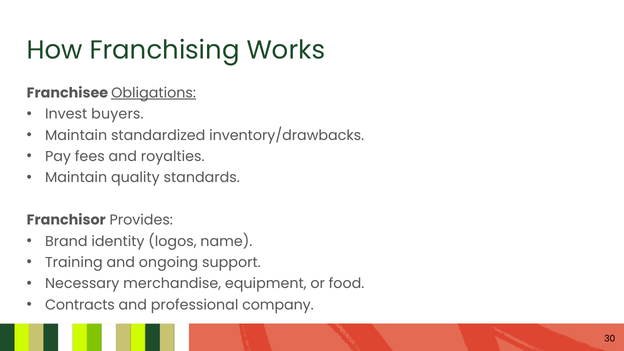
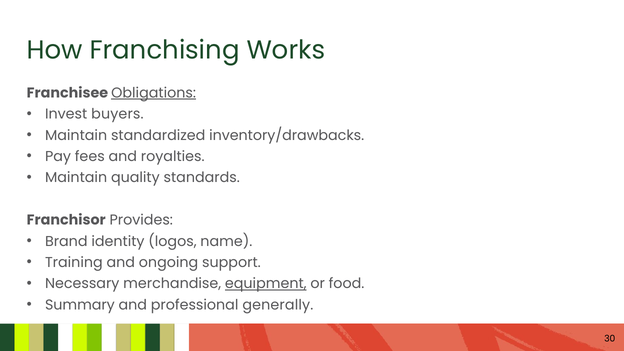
equipment underline: none -> present
Contracts: Contracts -> Summary
company: company -> generally
